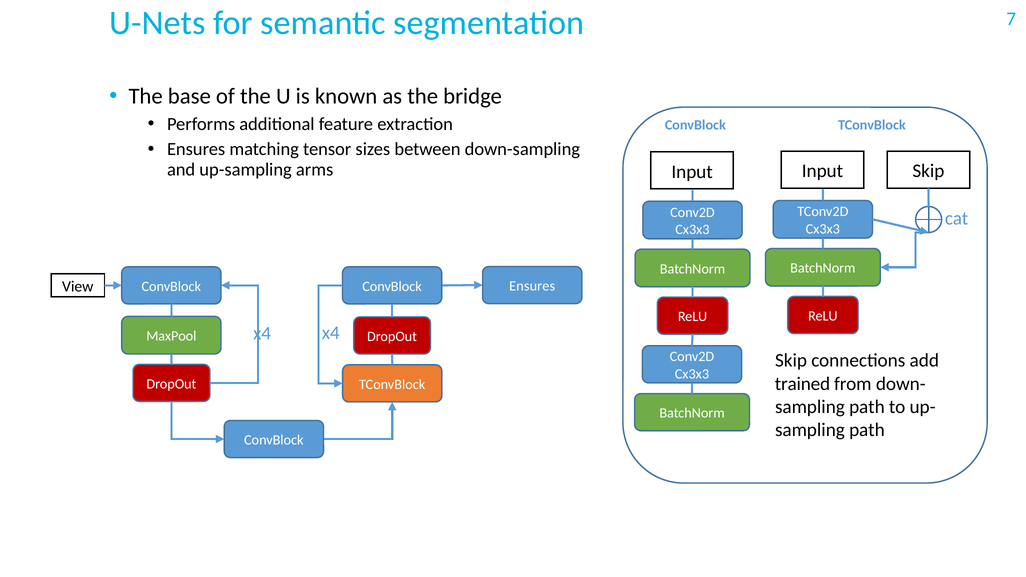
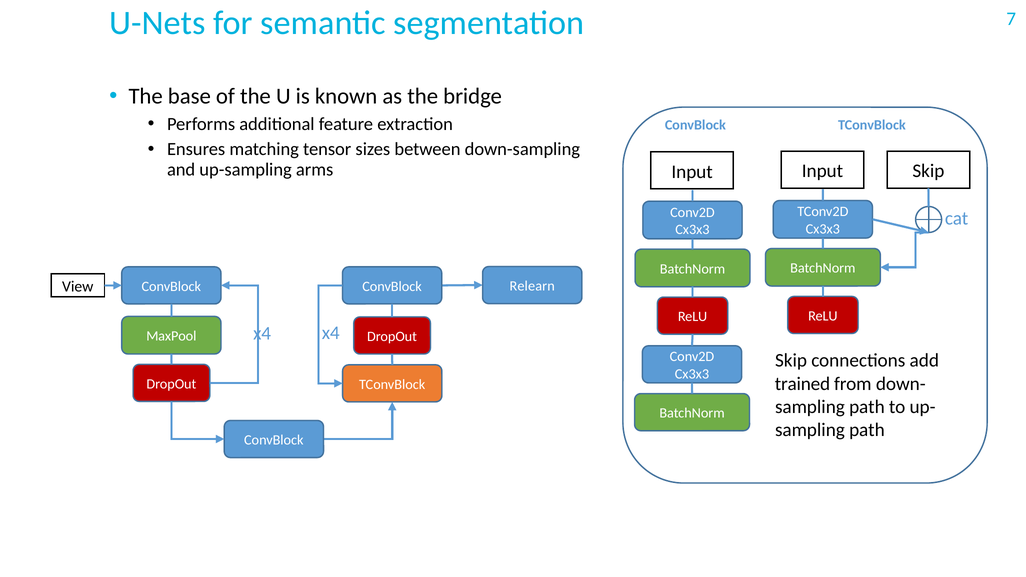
ConvBlock Ensures: Ensures -> Relearn
